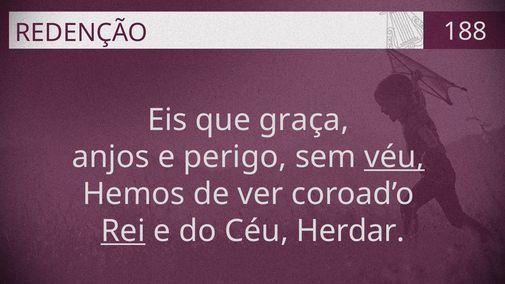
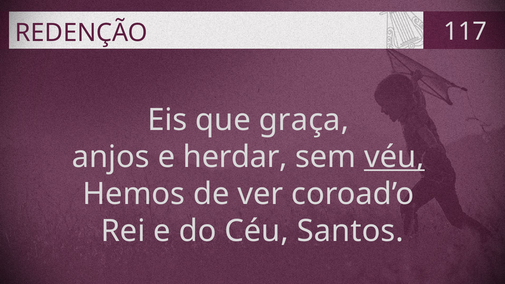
188: 188 -> 117
perigo: perigo -> herdar
Rei underline: present -> none
Herdar: Herdar -> Santos
